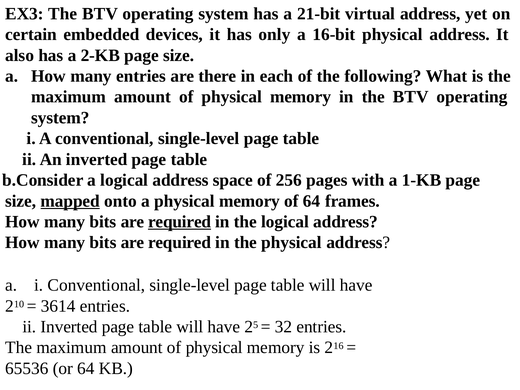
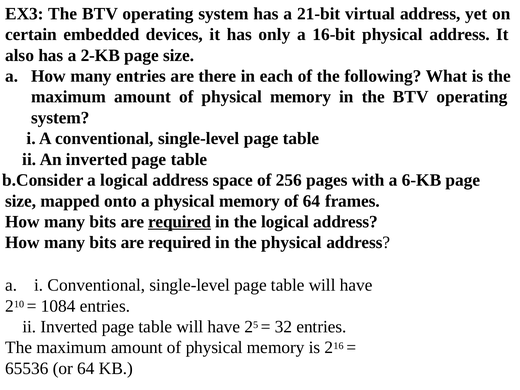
1-KB: 1-KB -> 6-KB
mapped underline: present -> none
3614: 3614 -> 1084
